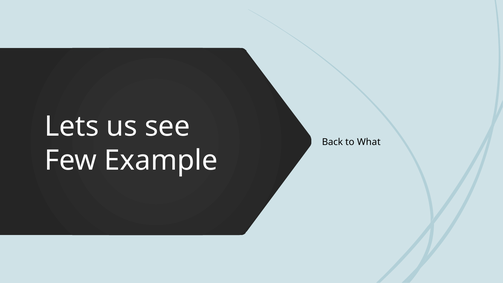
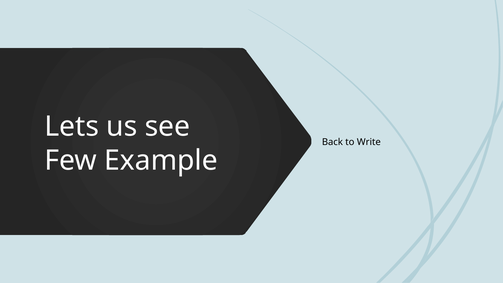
What: What -> Write
